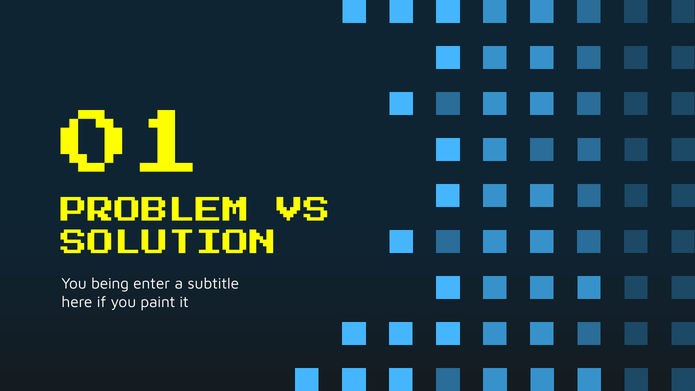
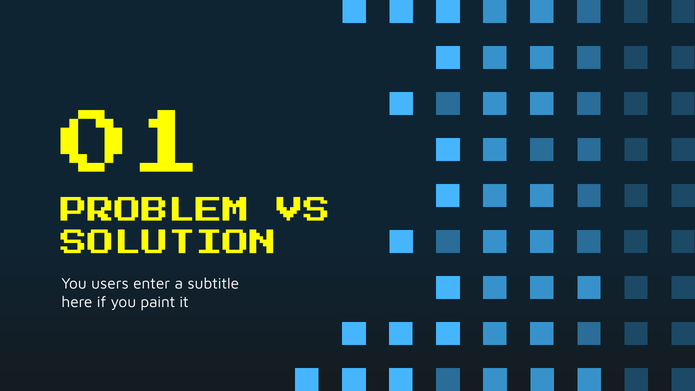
being: being -> users
